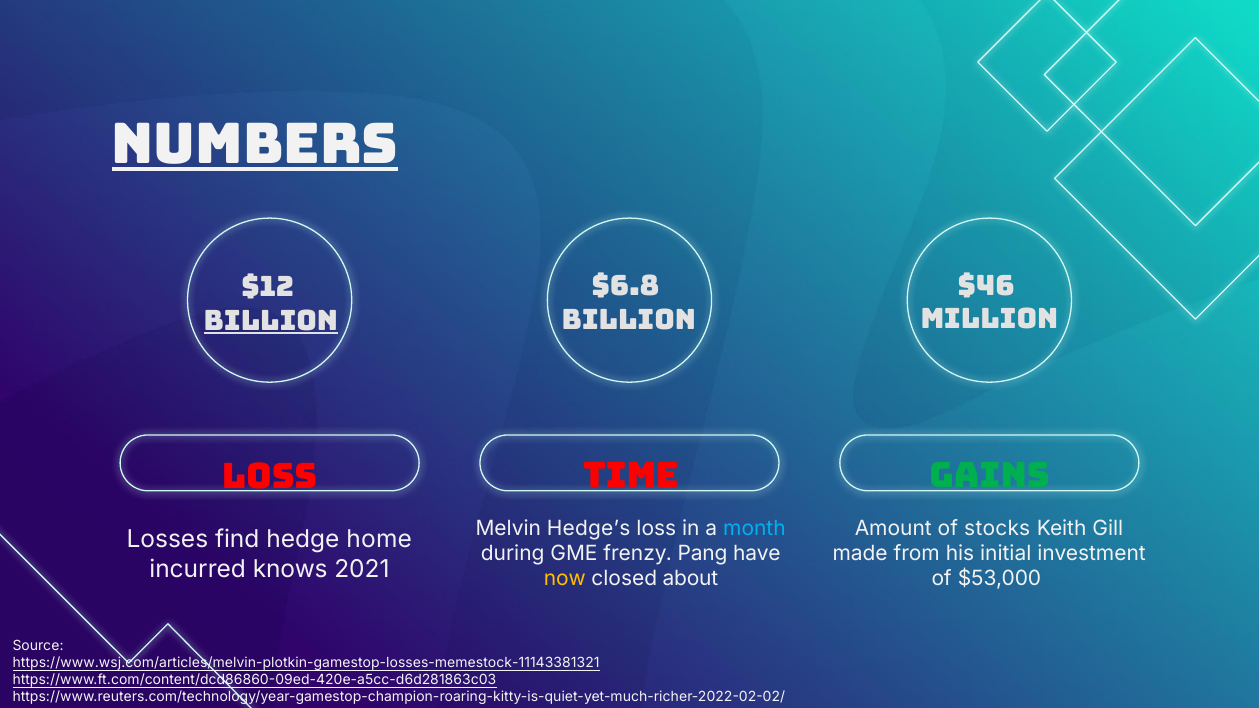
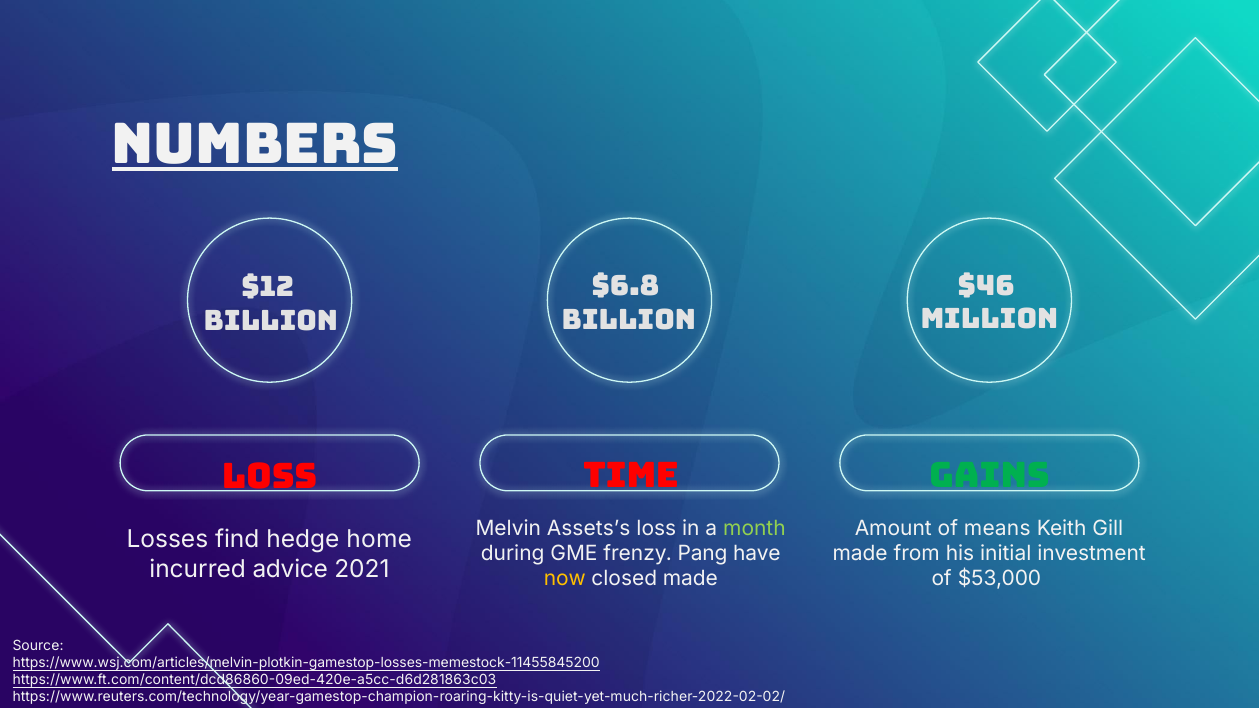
Billion at (271, 321) underline: present -> none
Hedge’s: Hedge’s -> Assets’s
month colour: light blue -> light green
stocks: stocks -> means
knows: knows -> advice
closed about: about -> made
https://www.wsj.com/articles/melvin-plotkin-gamestop-losses-memestock-11143381321: https://www.wsj.com/articles/melvin-plotkin-gamestop-losses-memestock-11143381321 -> https://www.wsj.com/articles/melvin-plotkin-gamestop-losses-memestock-11455845200
